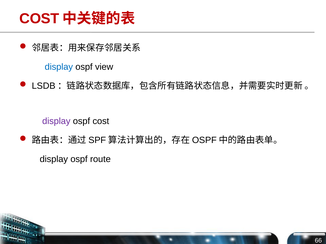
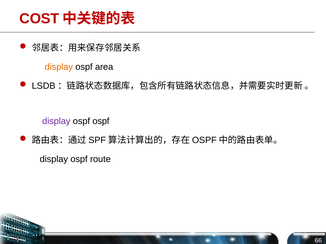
display at (59, 67) colour: blue -> orange
view: view -> area
ospf cost: cost -> ospf
